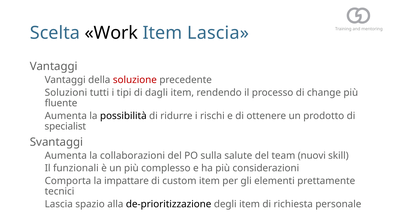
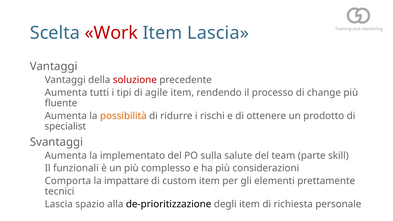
Work colour: black -> red
Soluzioni at (66, 93): Soluzioni -> Aumenta
dagli: dagli -> agile
possibilità colour: black -> orange
collaborazioni: collaborazioni -> implementato
nuovi: nuovi -> parte
